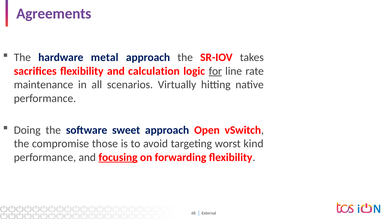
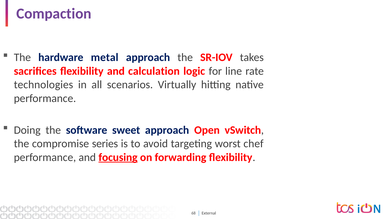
Agreements: Agreements -> Compaction
for underline: present -> none
maintenance: maintenance -> technologies
those: those -> series
kind: kind -> chef
